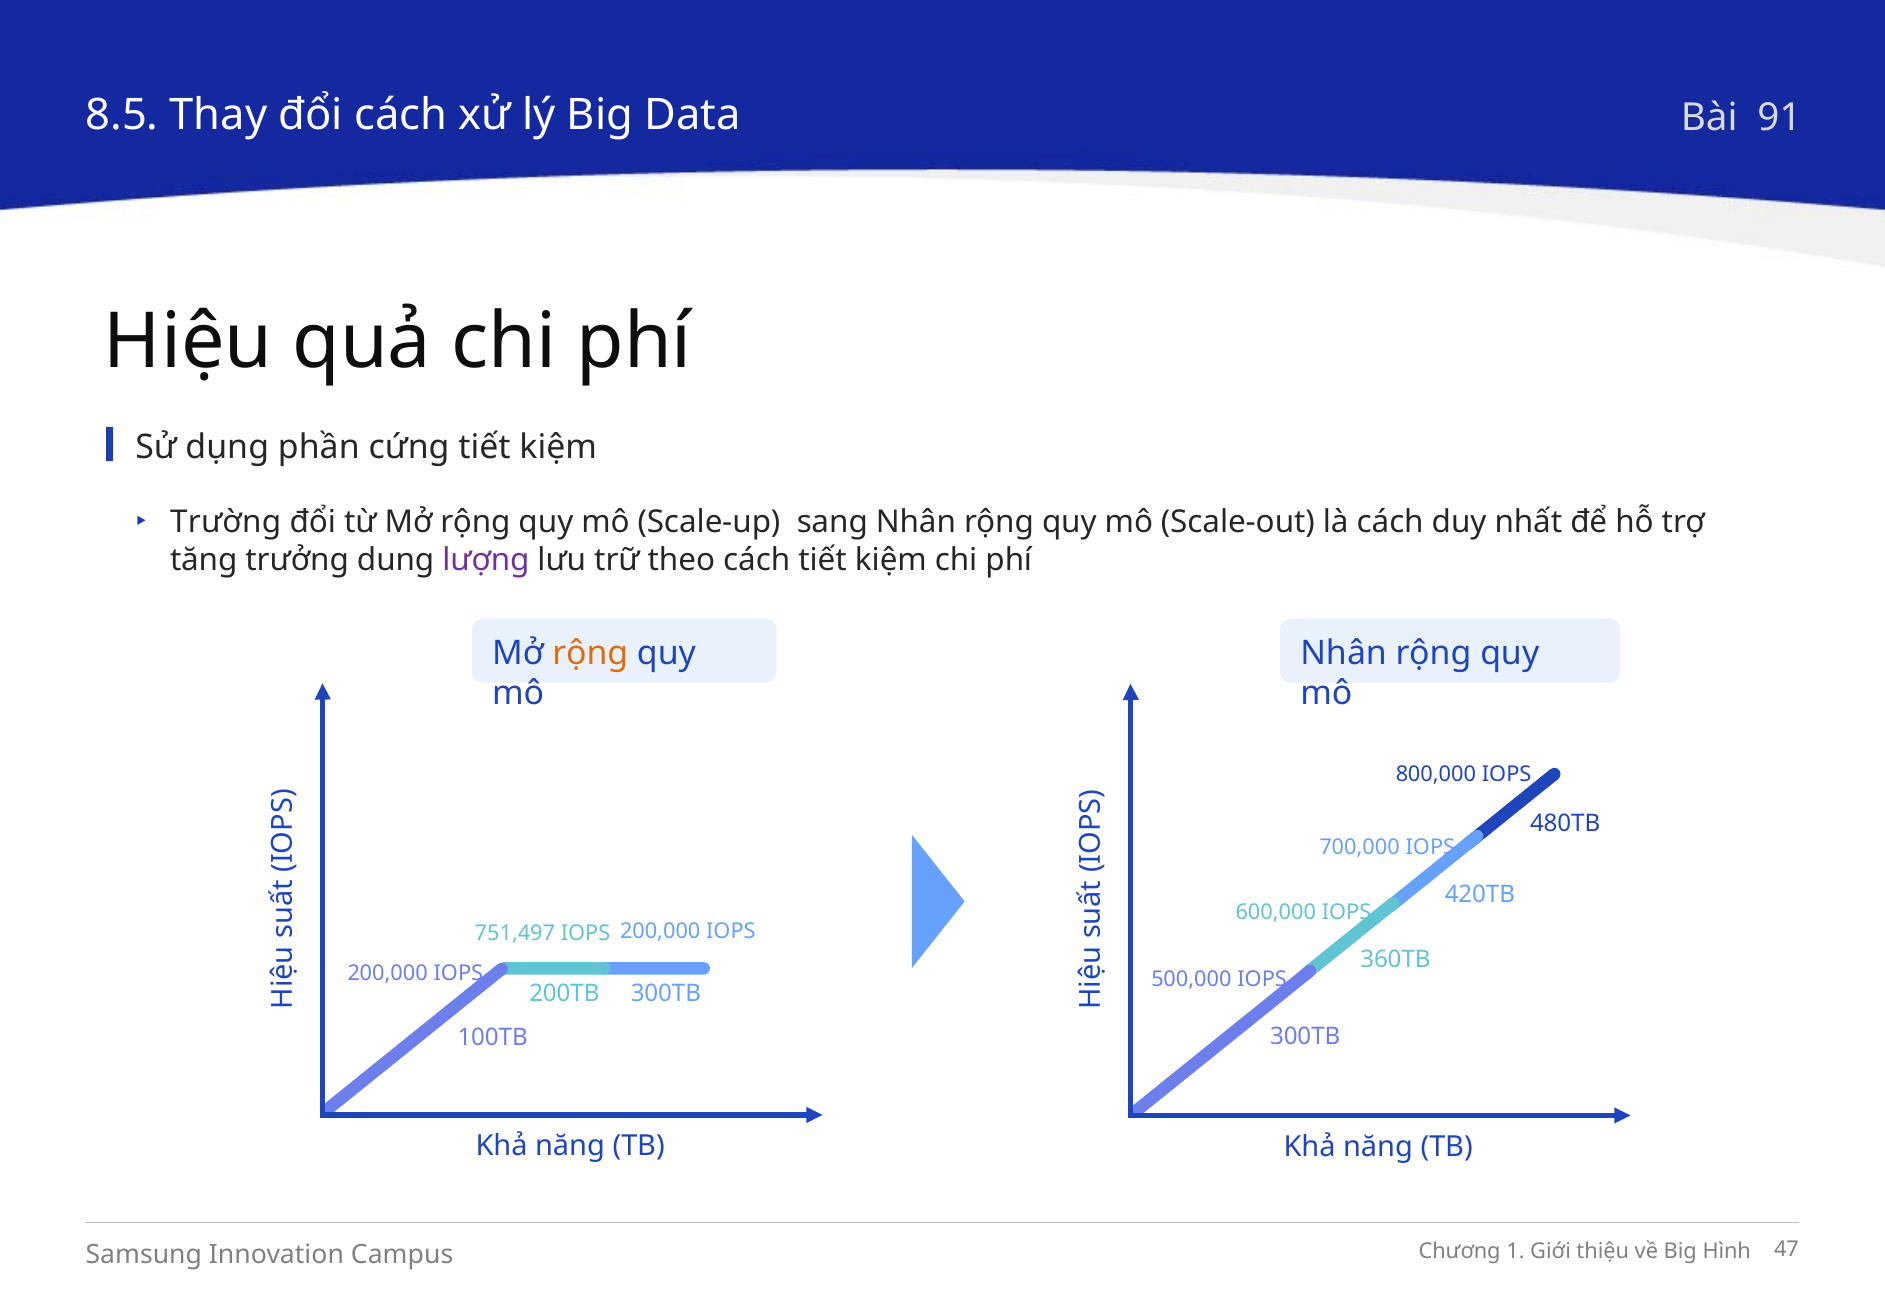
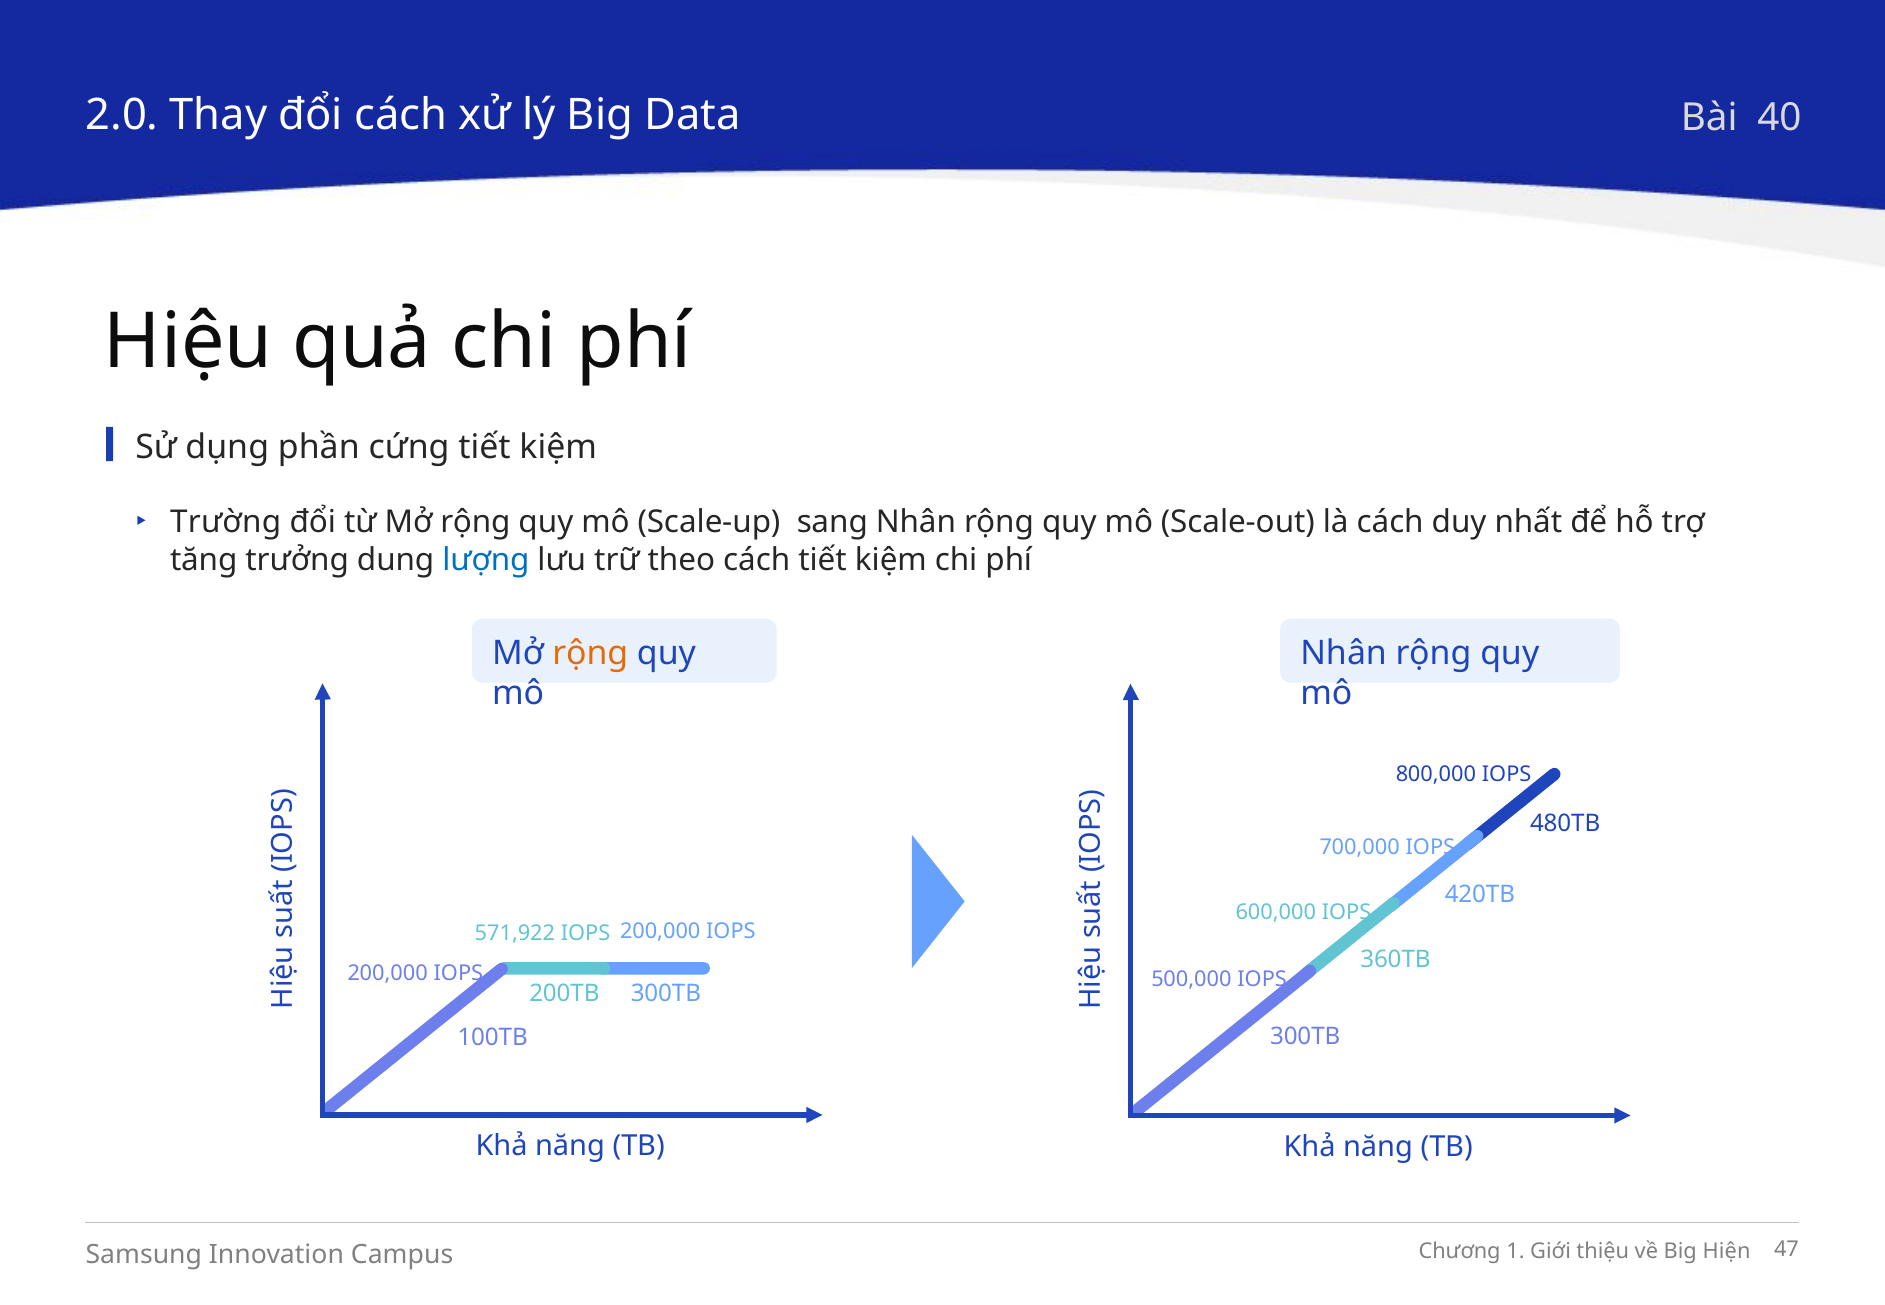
8.5: 8.5 -> 2.0
91: 91 -> 40
lượng colour: purple -> blue
751,497: 751,497 -> 571,922
Hình: Hình -> Hiện
